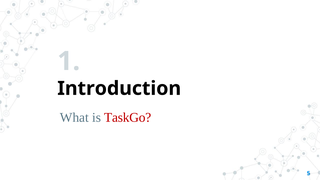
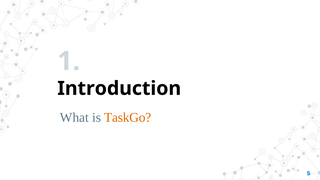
TaskGo colour: red -> orange
